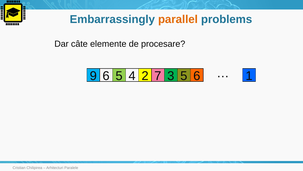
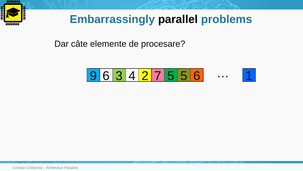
parallel colour: orange -> black
6 5: 5 -> 3
7 3: 3 -> 5
